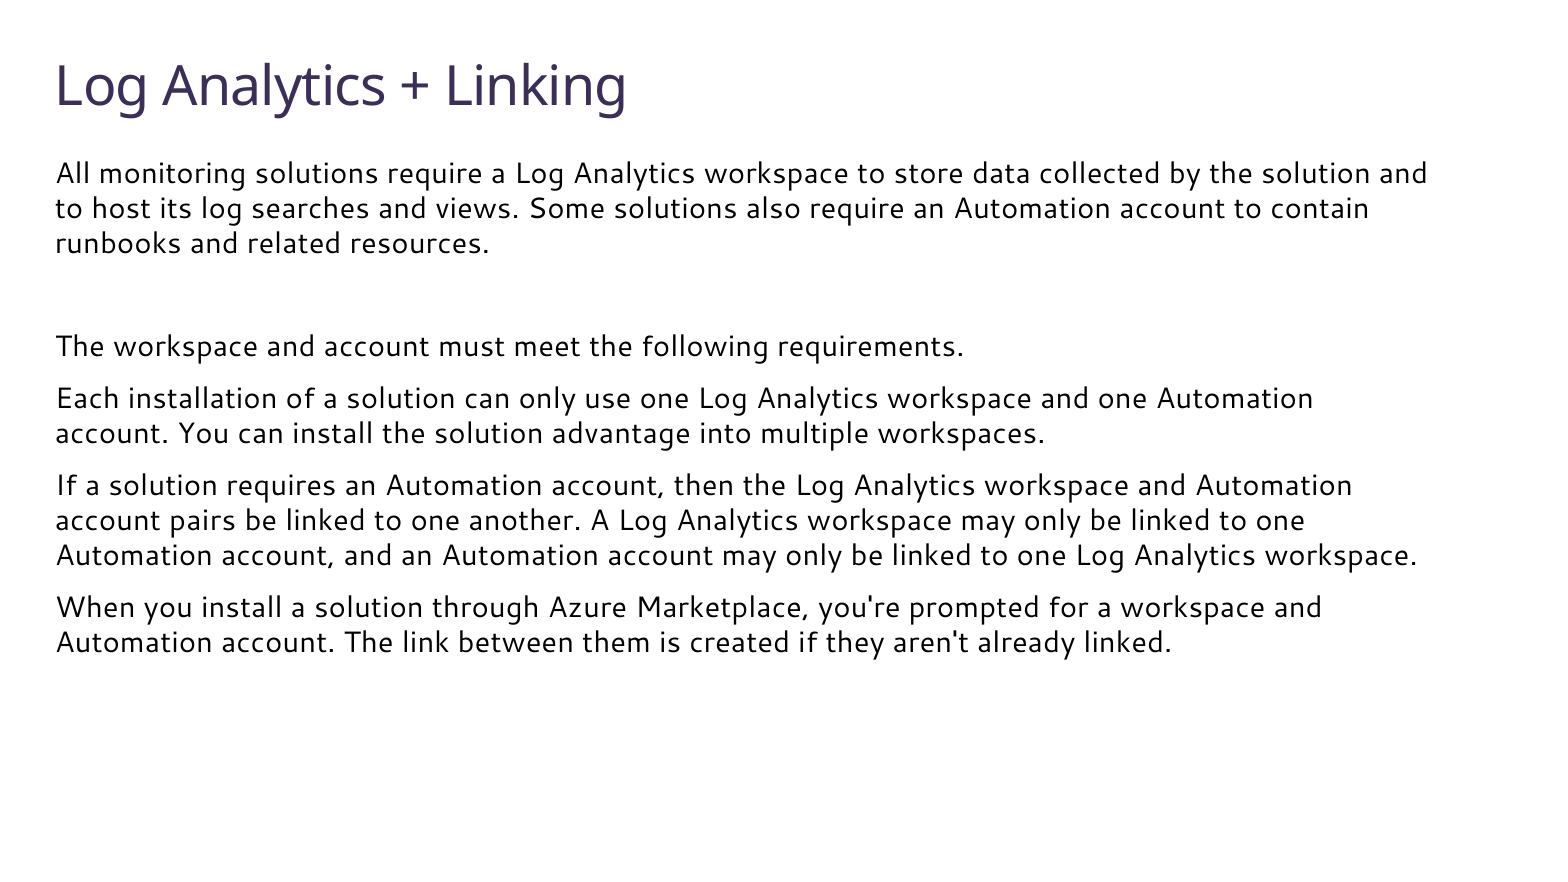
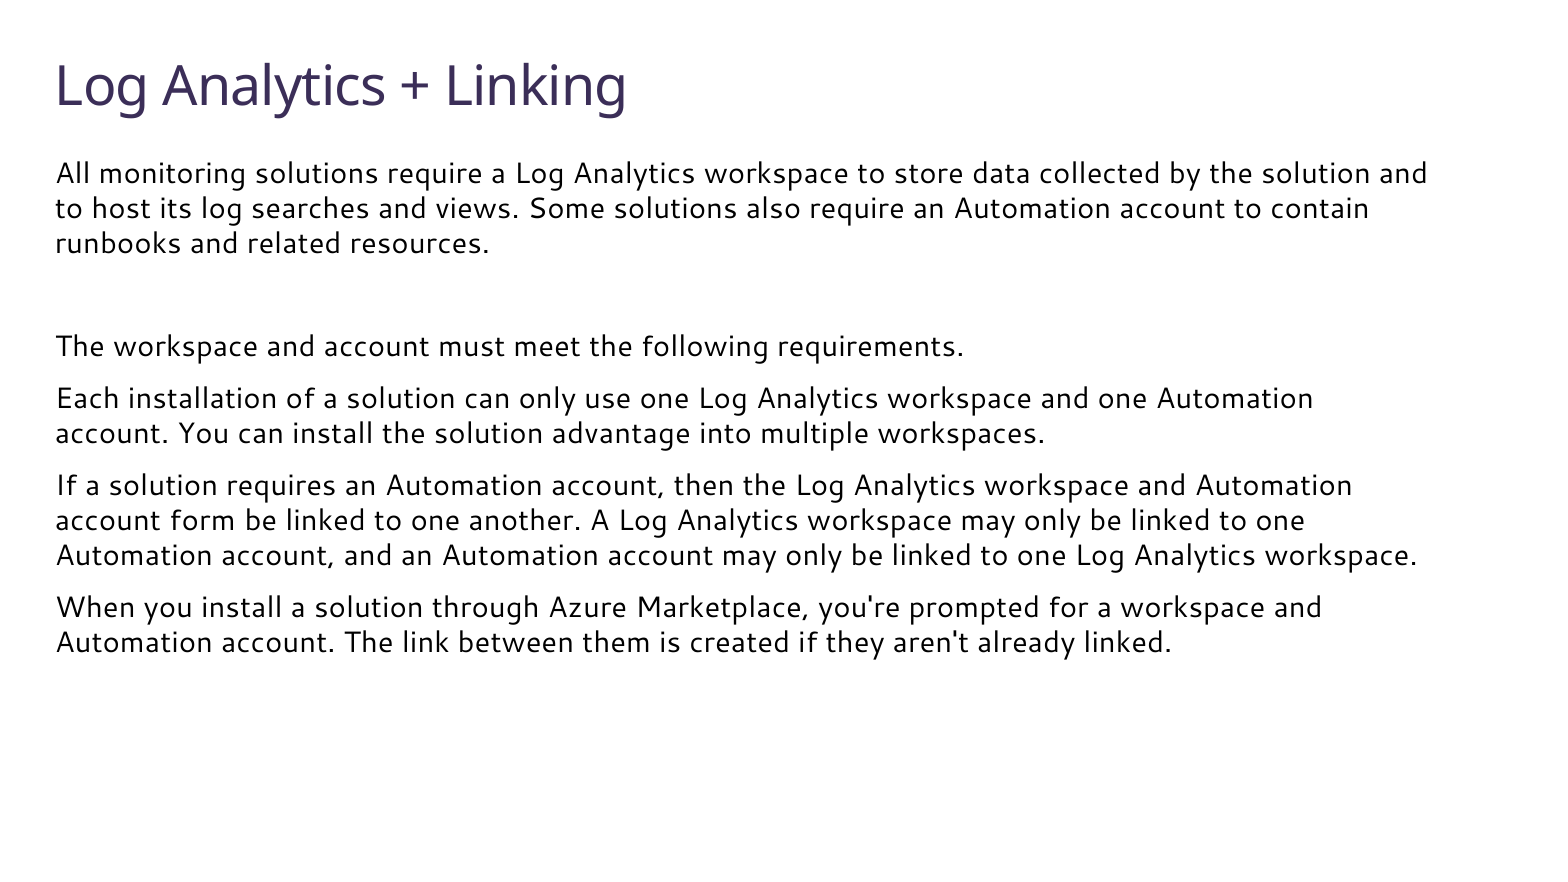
pairs: pairs -> form
